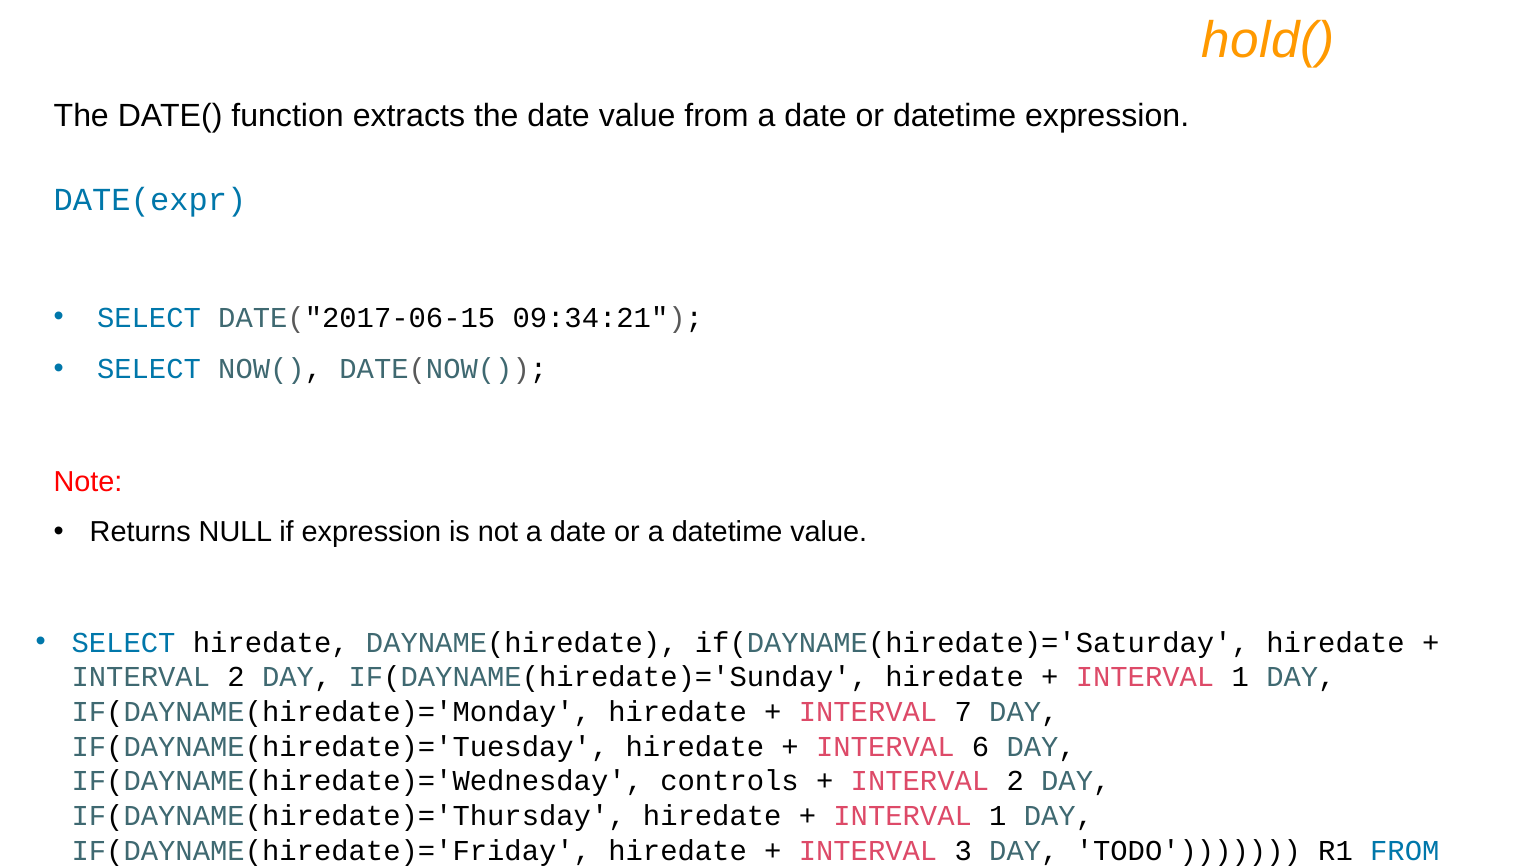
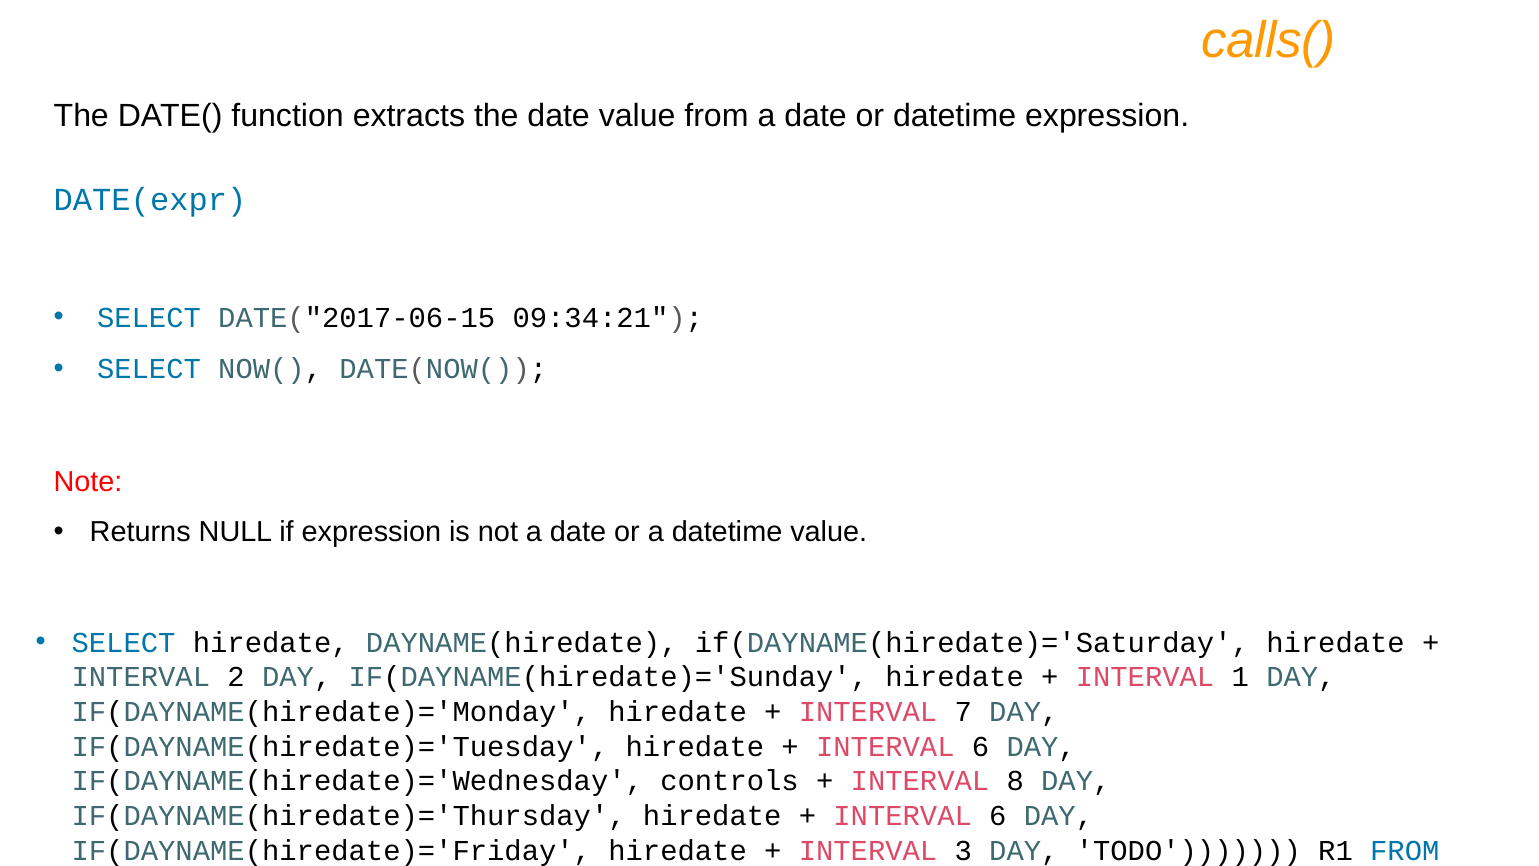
hold(: hold( -> calls(
2 at (1015, 781): 2 -> 8
1 at (998, 816): 1 -> 6
